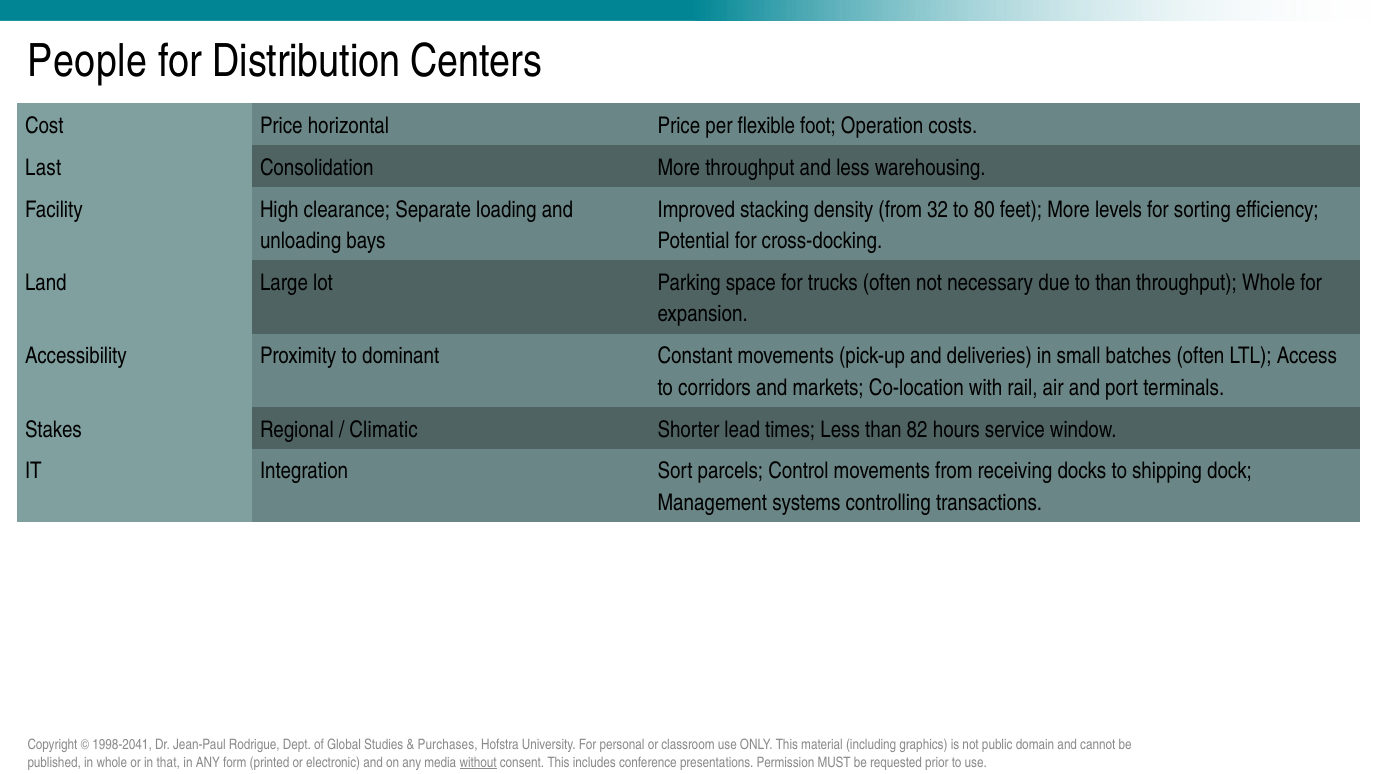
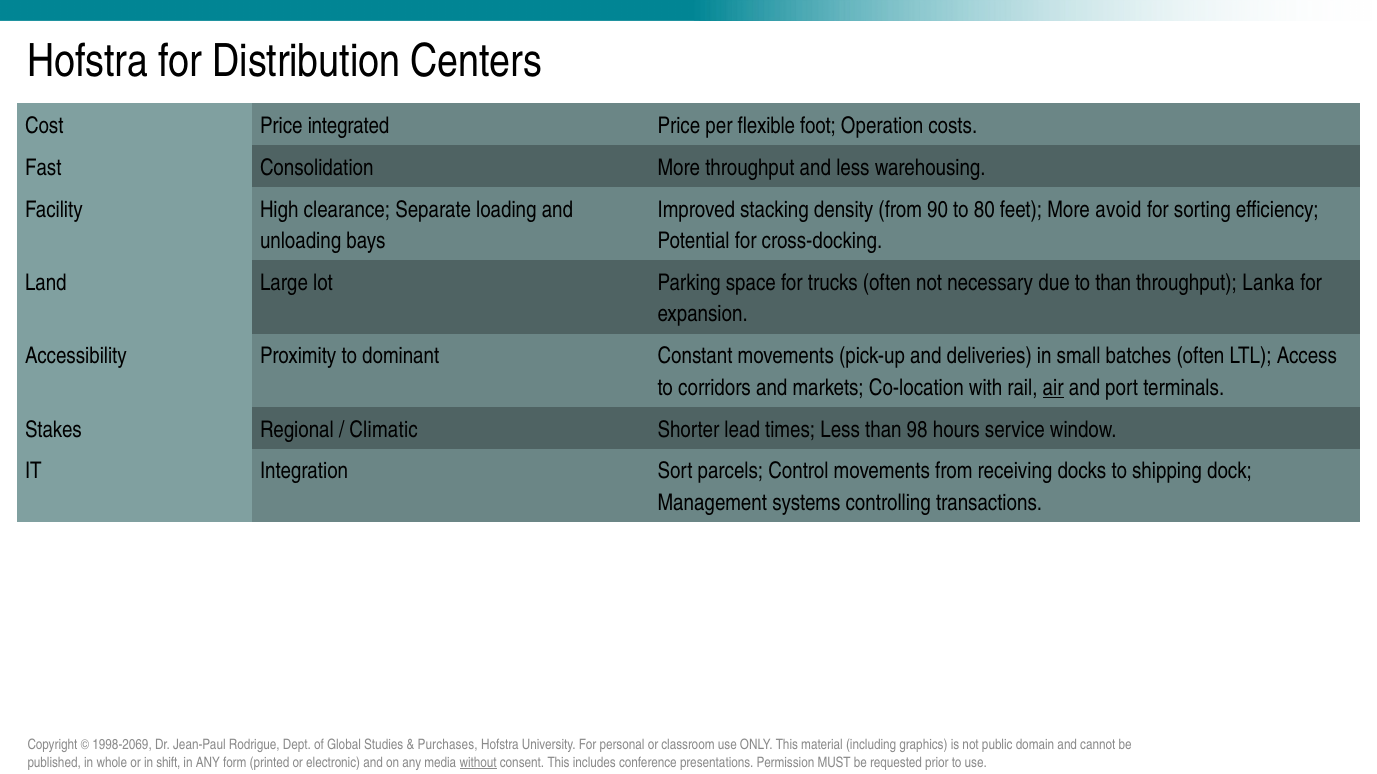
People at (88, 62): People -> Hofstra
horizontal: horizontal -> integrated
Last: Last -> Fast
32: 32 -> 90
levels: levels -> avoid
throughput Whole: Whole -> Lanka
air underline: none -> present
82: 82 -> 98
1998-2041: 1998-2041 -> 1998-2069
that: that -> shift
